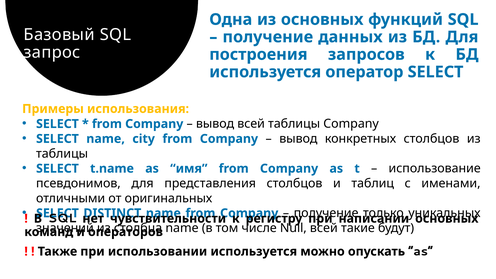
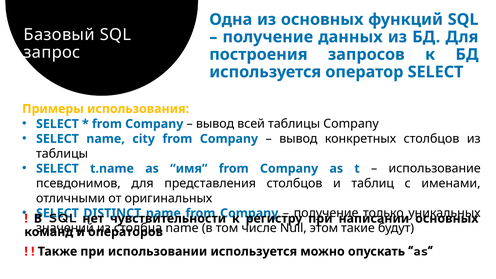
Null всей: всей -> этом
